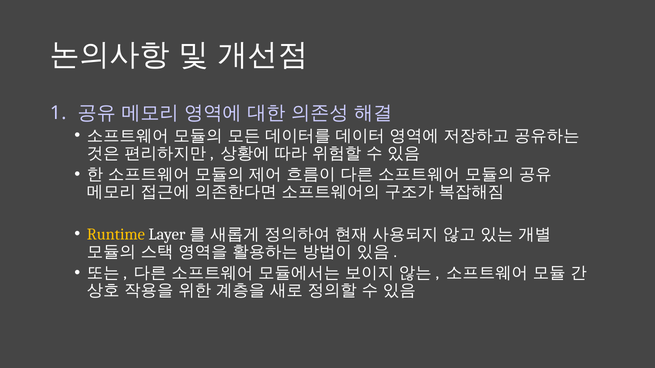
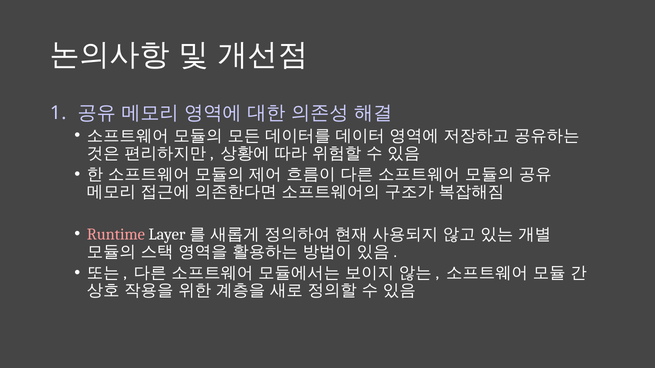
Runtime colour: yellow -> pink
